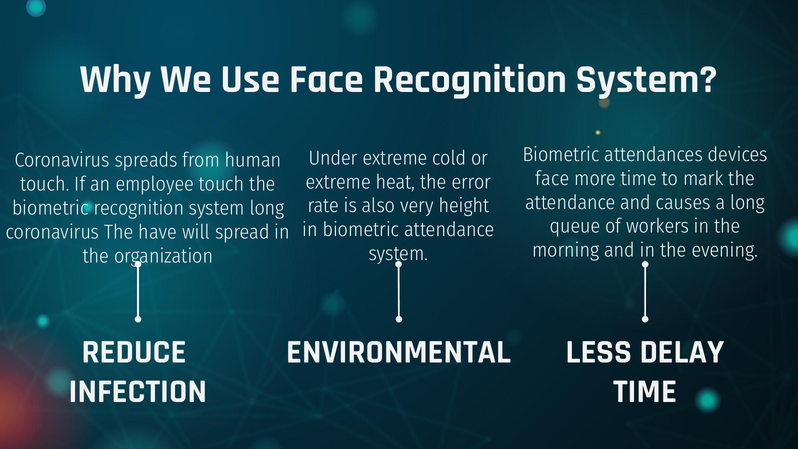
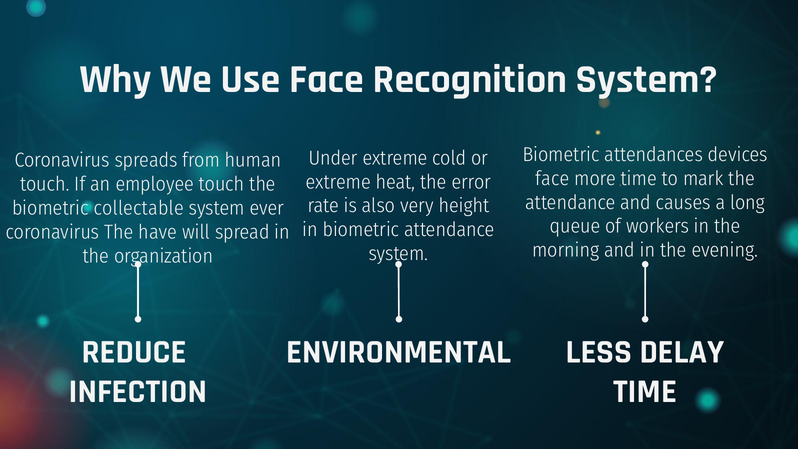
biometric recognition: recognition -> collectable
system long: long -> ever
